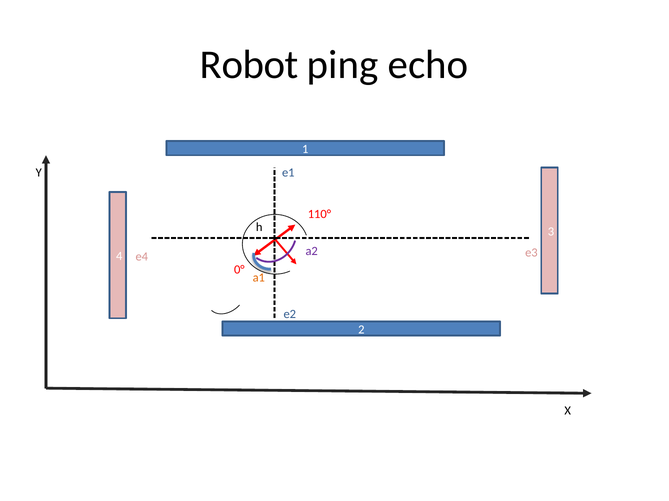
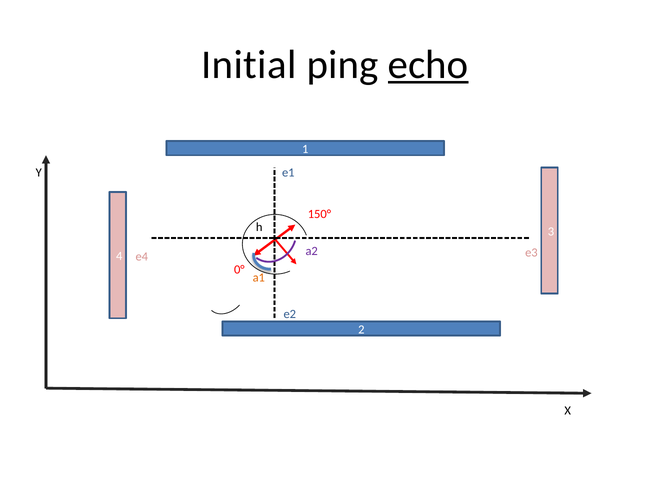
Robot: Robot -> Initial
echo underline: none -> present
110°: 110° -> 150°
